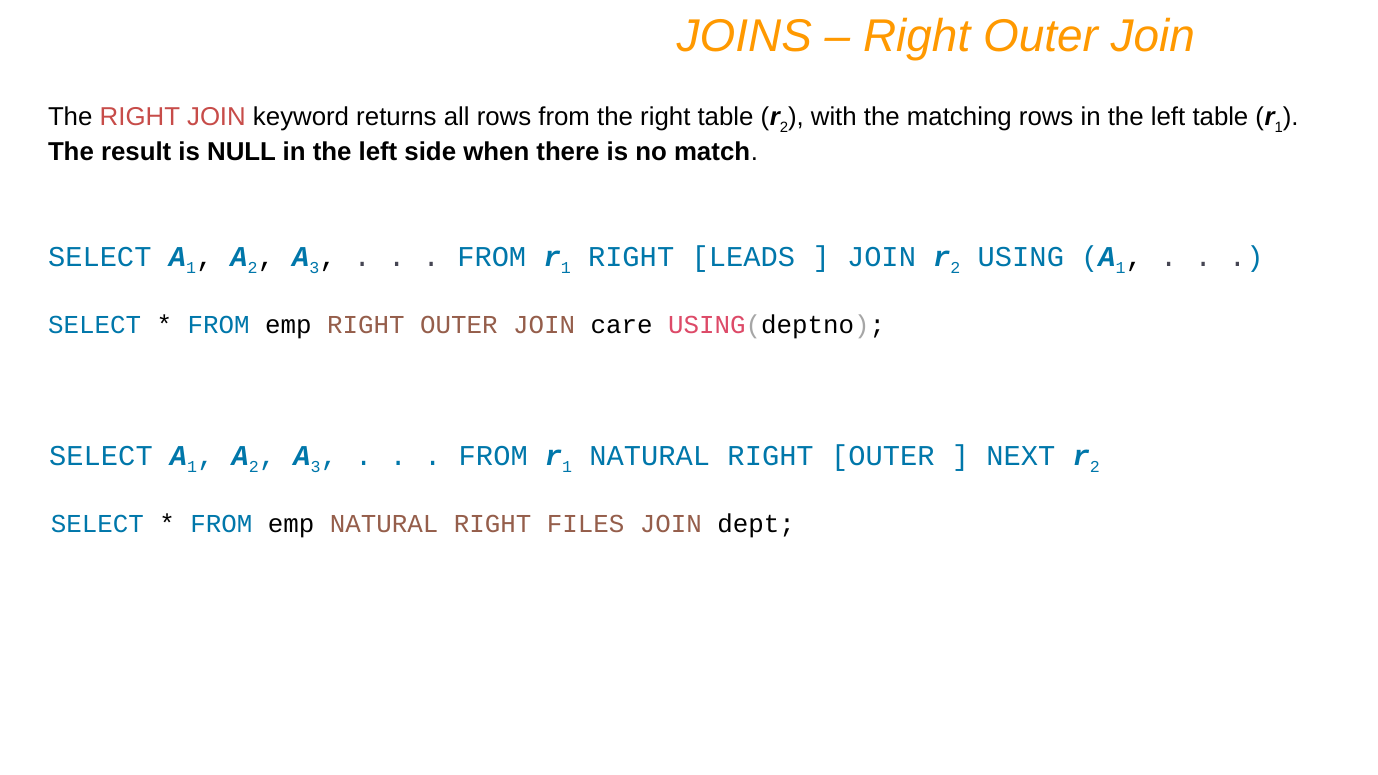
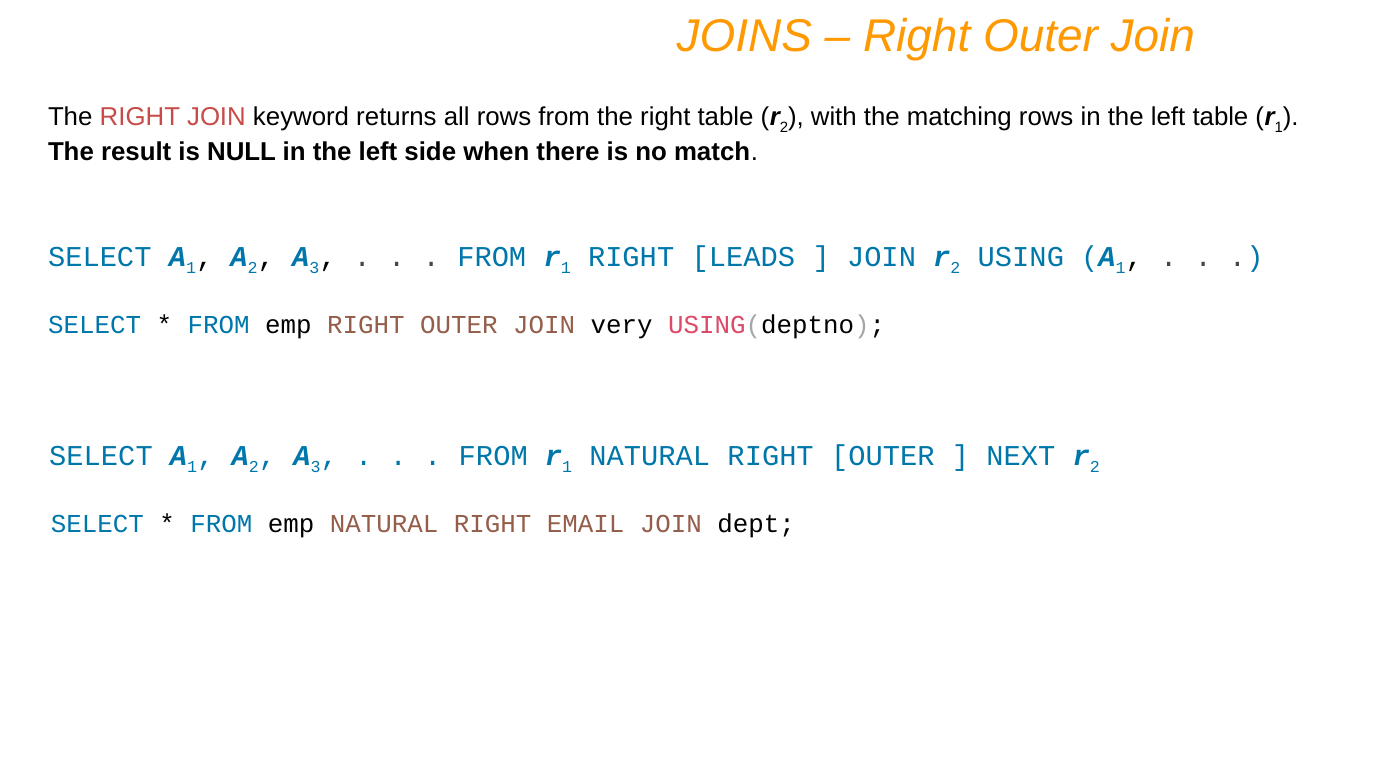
care: care -> very
FILES: FILES -> EMAIL
